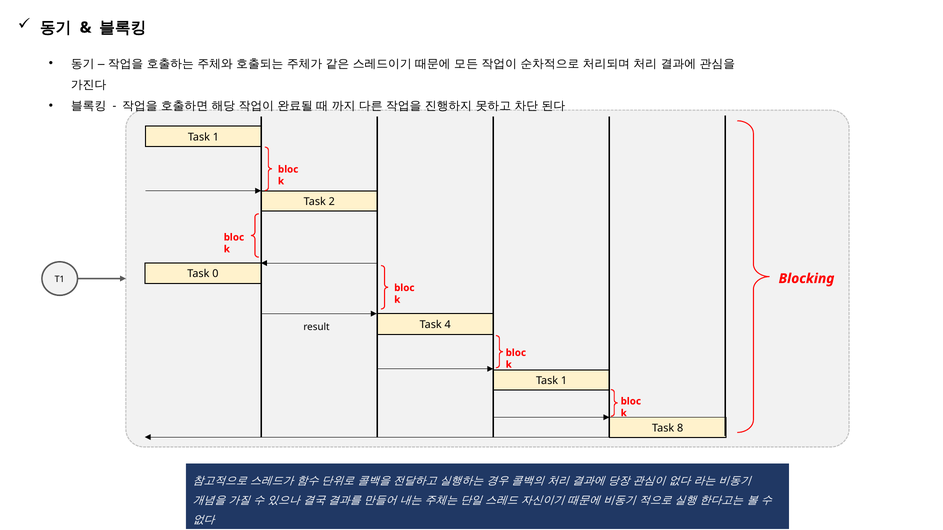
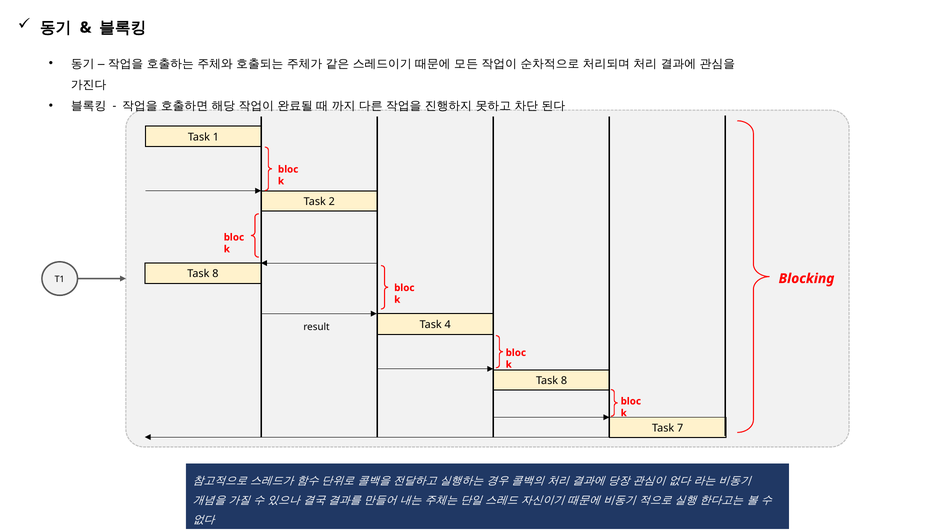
0 at (215, 274): 0 -> 8
1 at (564, 381): 1 -> 8
8: 8 -> 7
